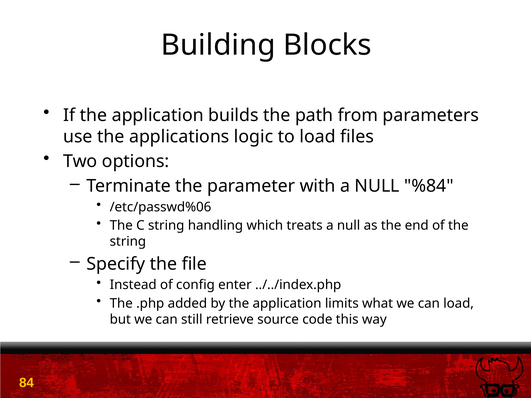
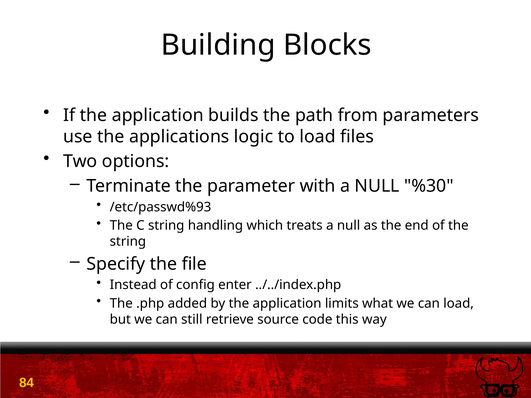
%84: %84 -> %30
/etc/passwd%06: /etc/passwd%06 -> /etc/passwd%93
